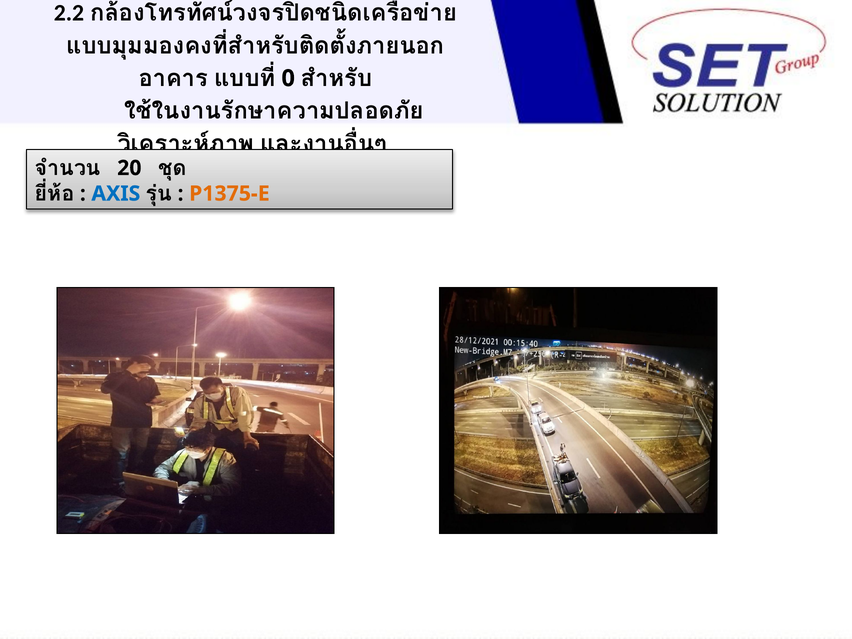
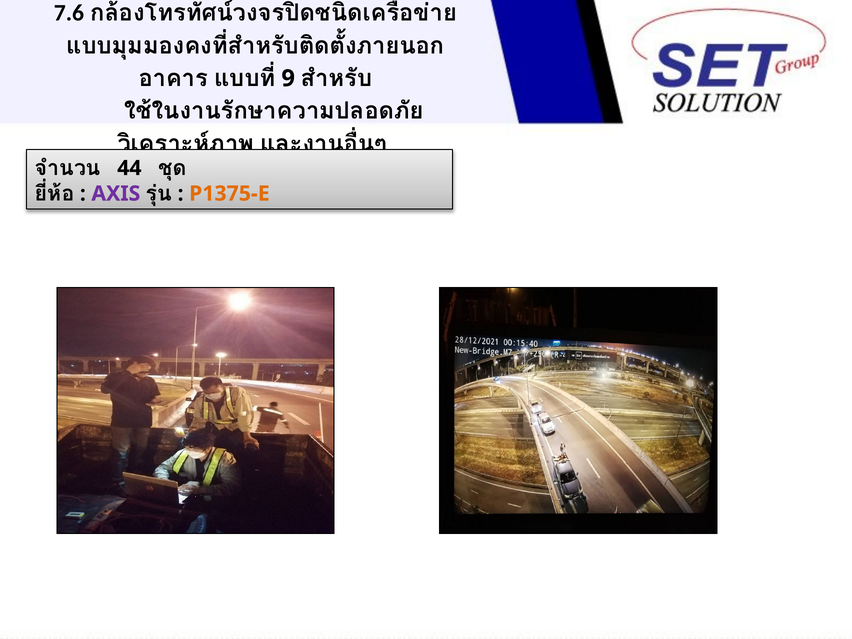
2.2: 2.2 -> 7.6
0: 0 -> 9
20: 20 -> 44
AXIS colour: blue -> purple
